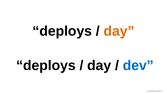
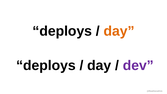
dev colour: blue -> purple
